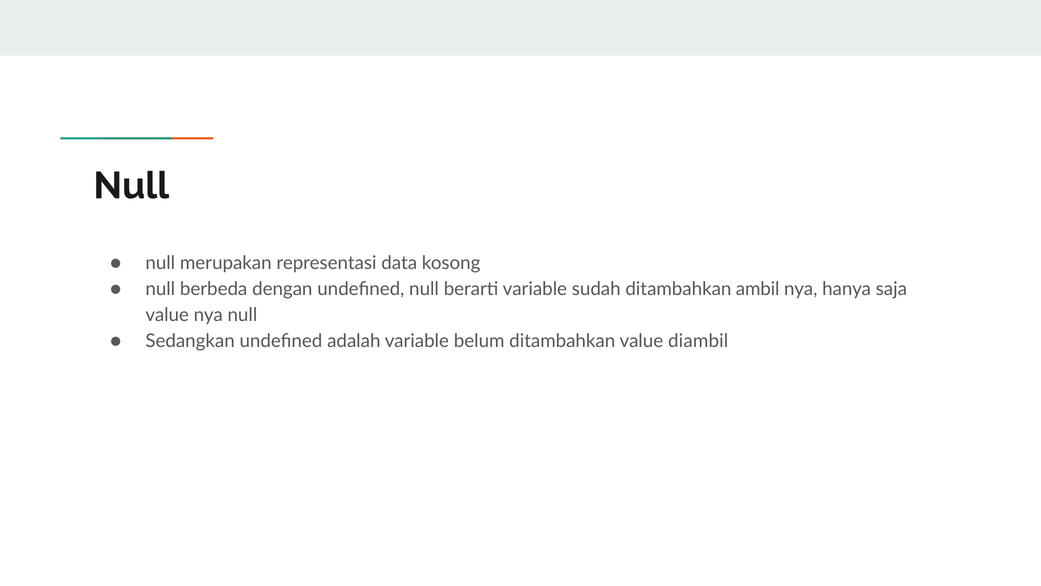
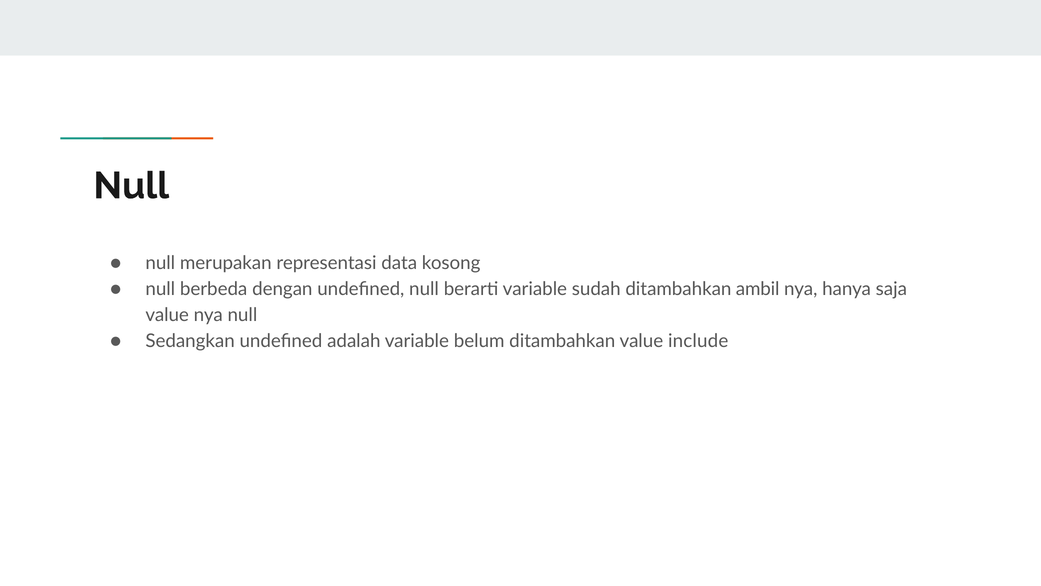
diambil: diambil -> include
